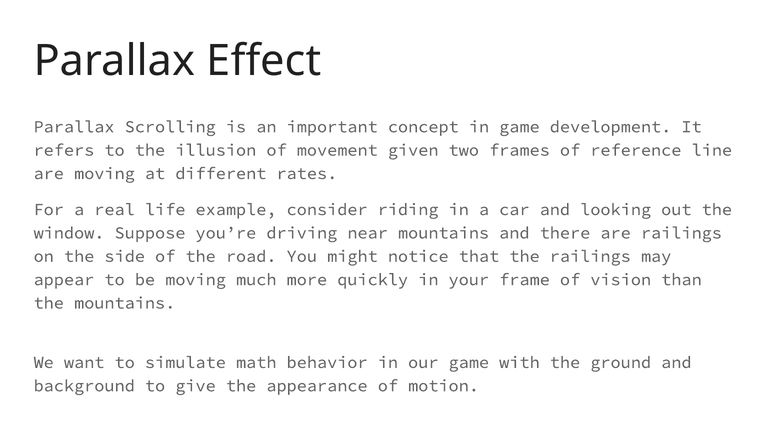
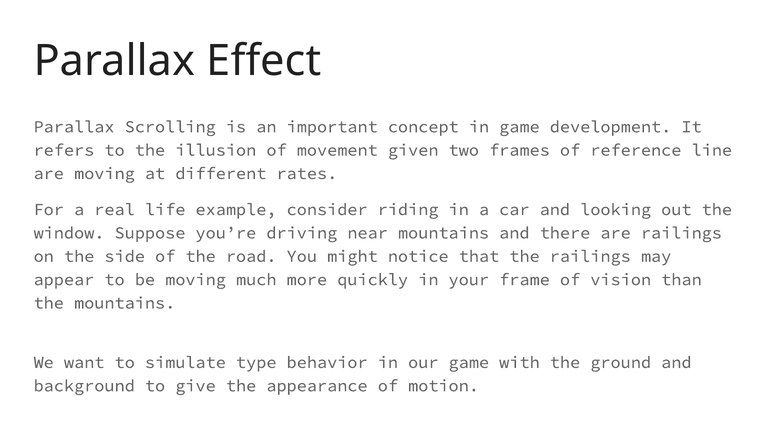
math: math -> type
